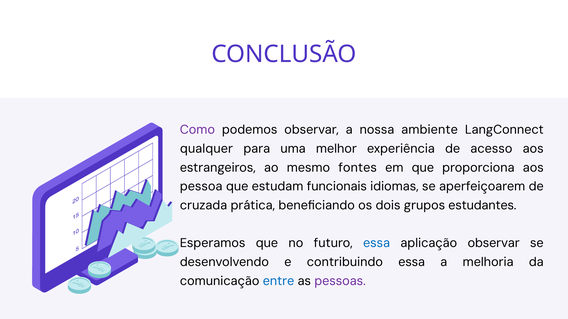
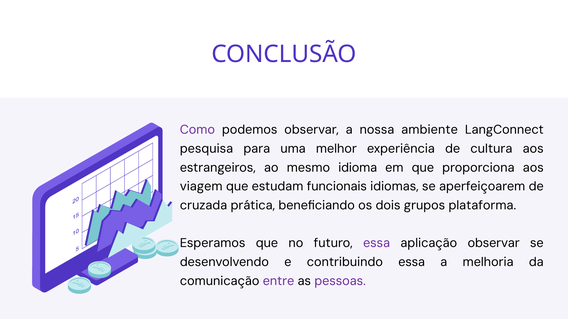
qualquer: qualquer -> pesquisa
acesso: acesso -> cultura
fontes: fontes -> idioma
pessoa: pessoa -> viagem
estudantes: estudantes -> plataforma
essa at (377, 243) colour: blue -> purple
entre colour: blue -> purple
